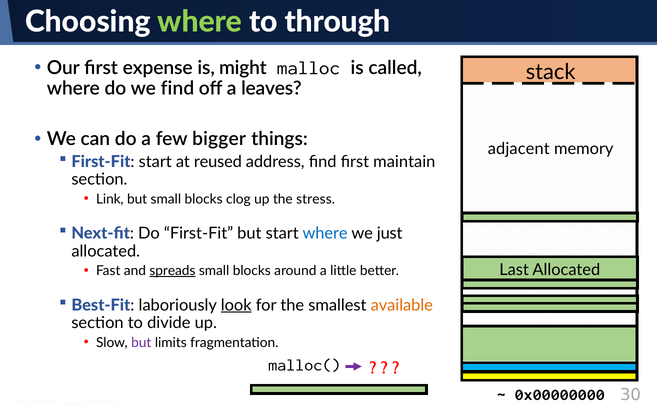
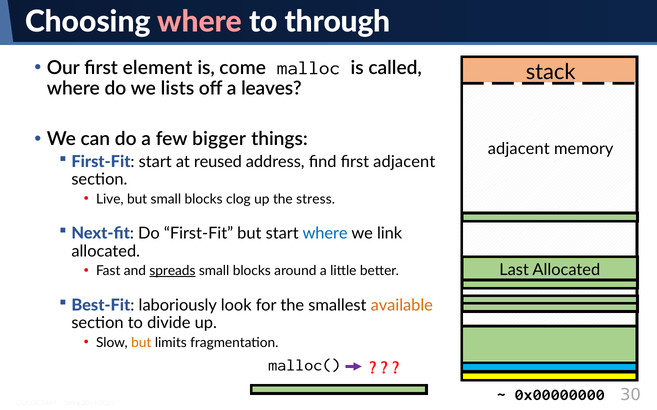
where at (200, 22) colour: light green -> pink
expense: expense -> element
might: might -> come
we find: find -> lists
first maintain: maintain -> adjacent
Link: Link -> Live
just: just -> link
look underline: present -> none
but at (141, 343) colour: purple -> orange
